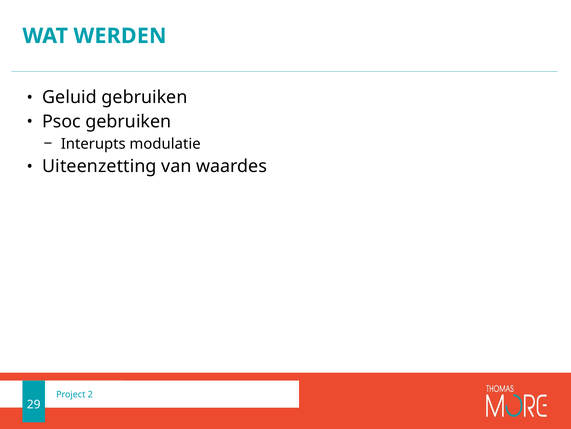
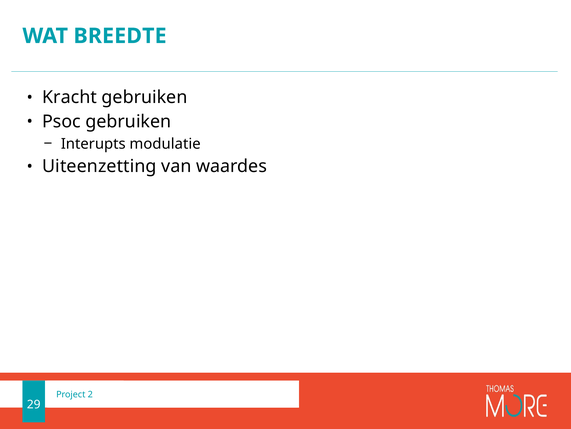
WERDEN: WERDEN -> BREEDTE
Geluid: Geluid -> Kracht
